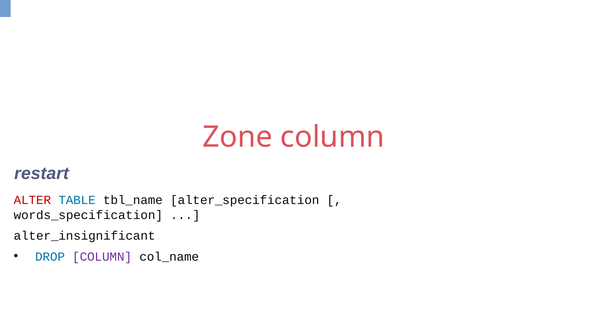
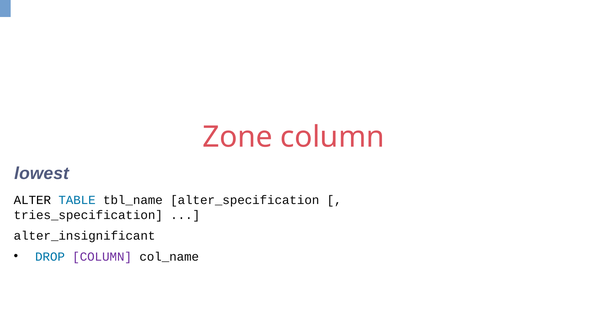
restart: restart -> lowest
ALTER colour: red -> black
words_specification: words_specification -> tries_specification
